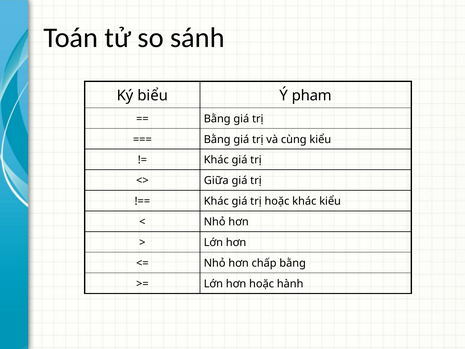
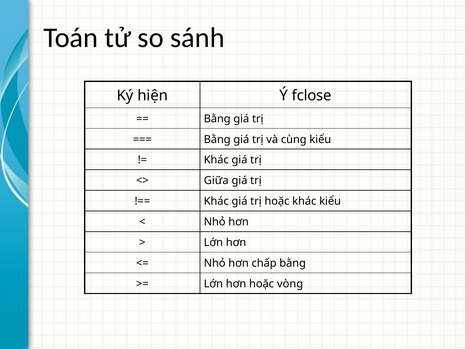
biểu: biểu -> hiện
pham: pham -> fclose
hành: hành -> vòng
